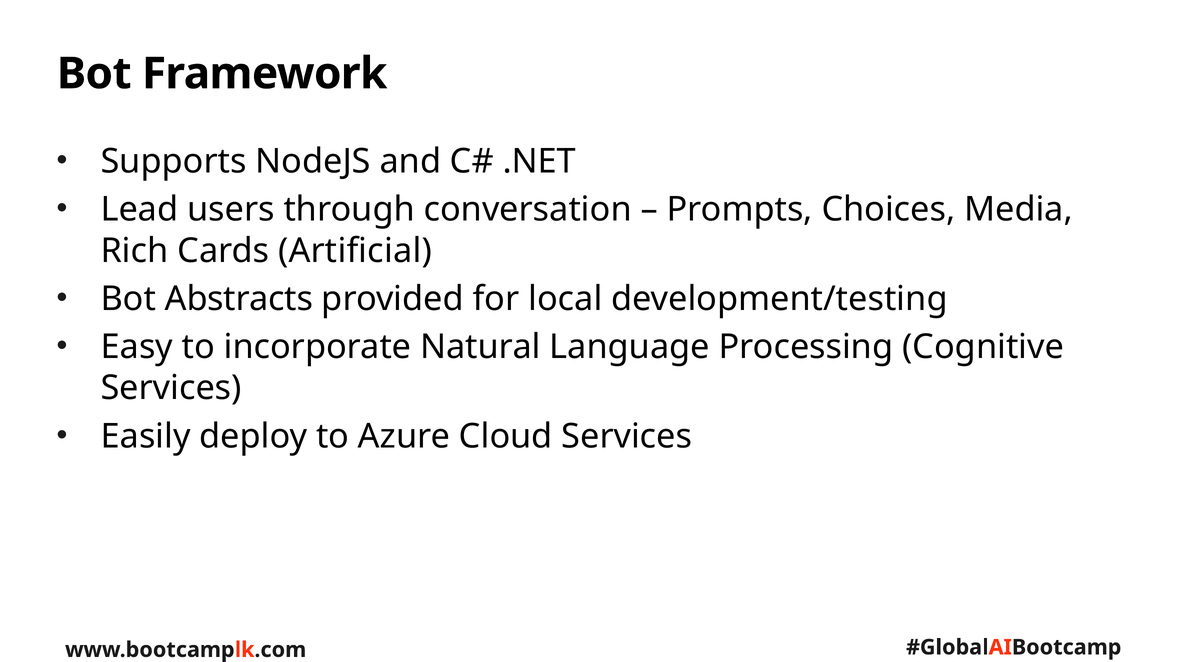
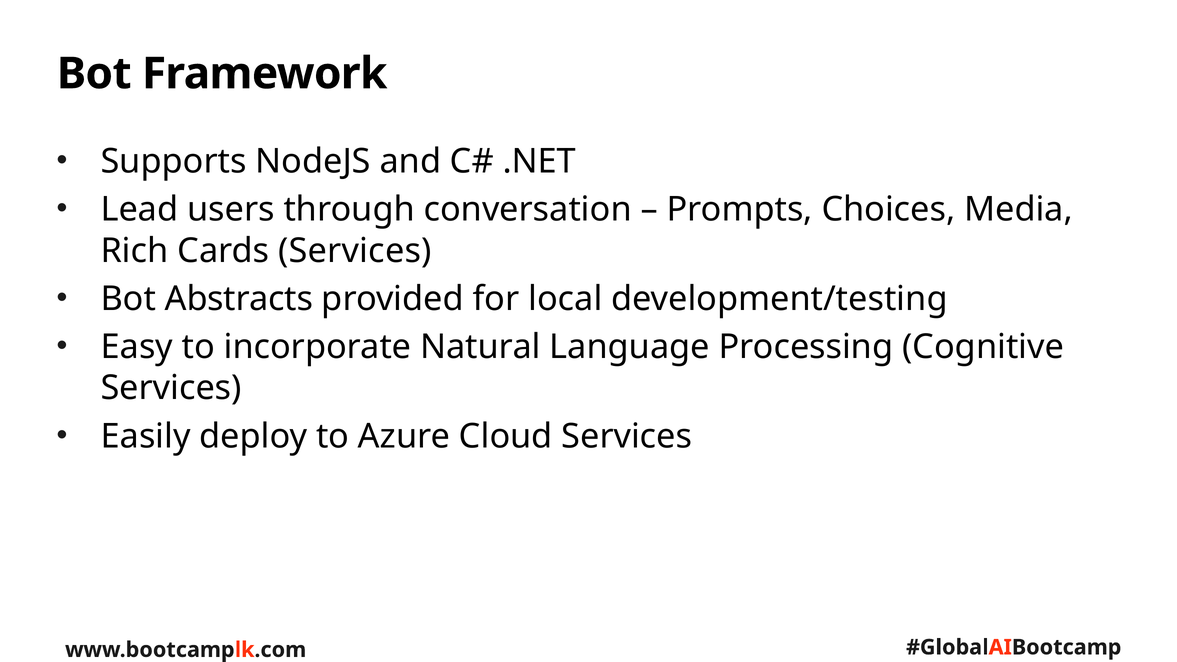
Cards Artificial: Artificial -> Services
